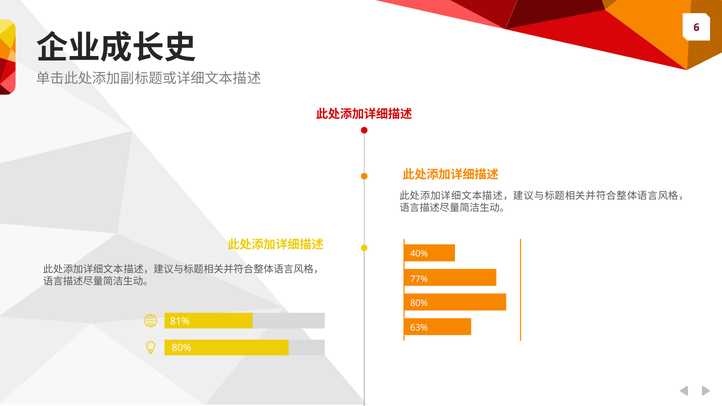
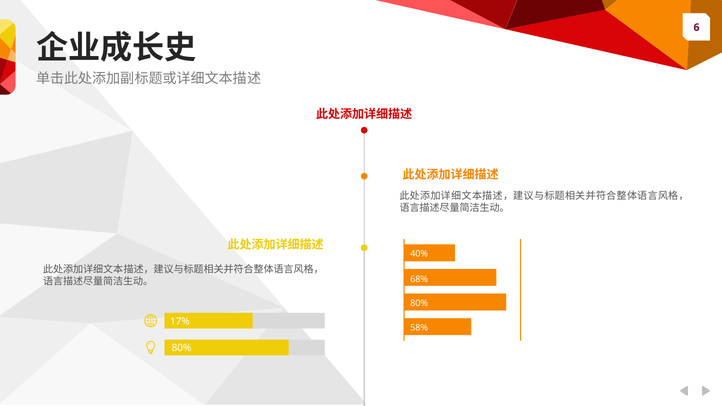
77%: 77% -> 68%
81%: 81% -> 17%
63%: 63% -> 58%
